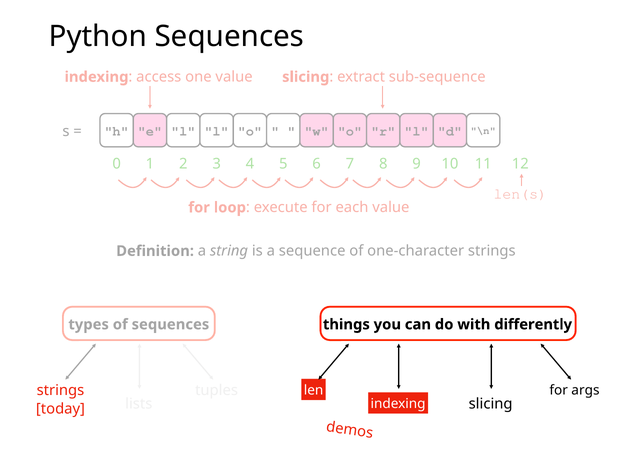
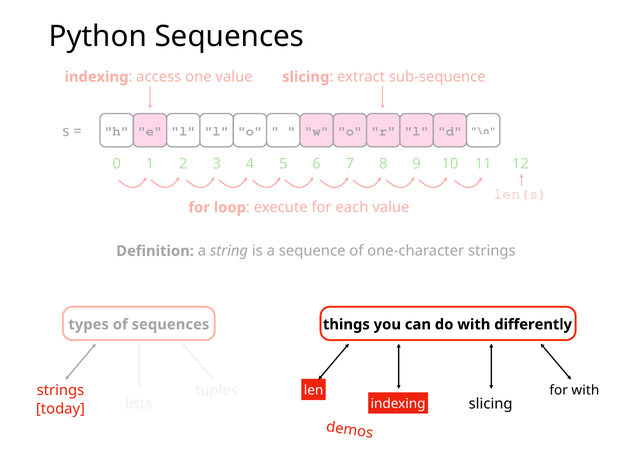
for args: args -> with
